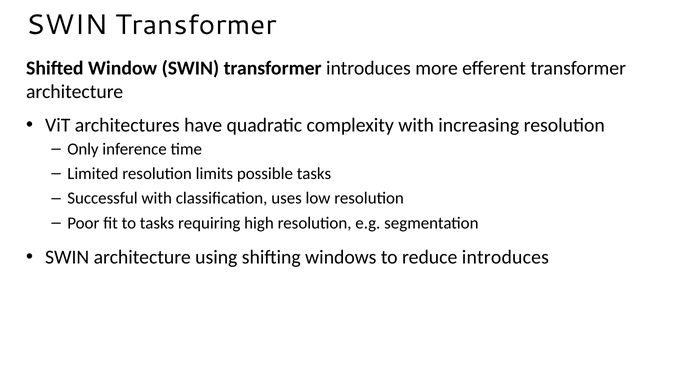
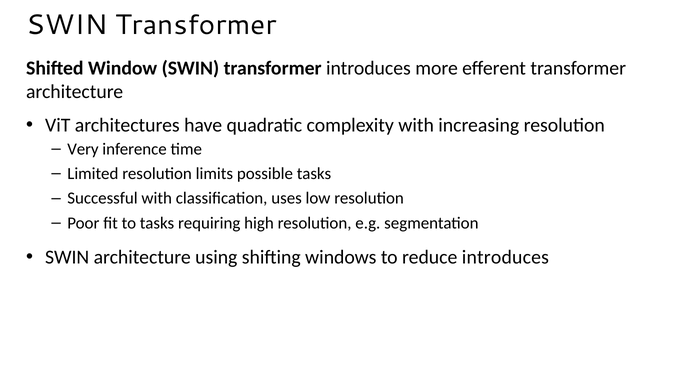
Only: Only -> Very
